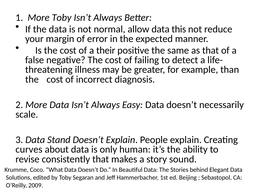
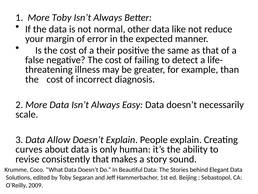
allow: allow -> other
this: this -> like
Stand: Stand -> Allow
